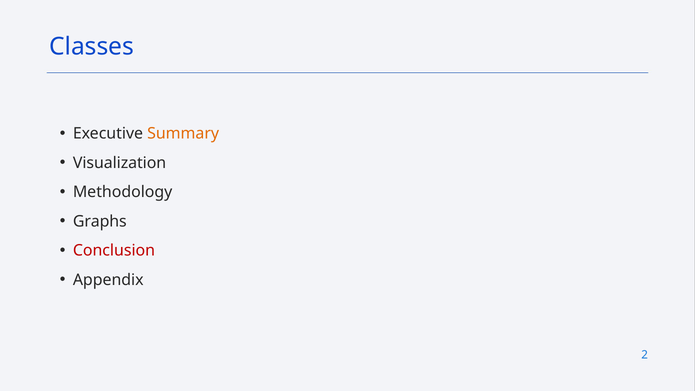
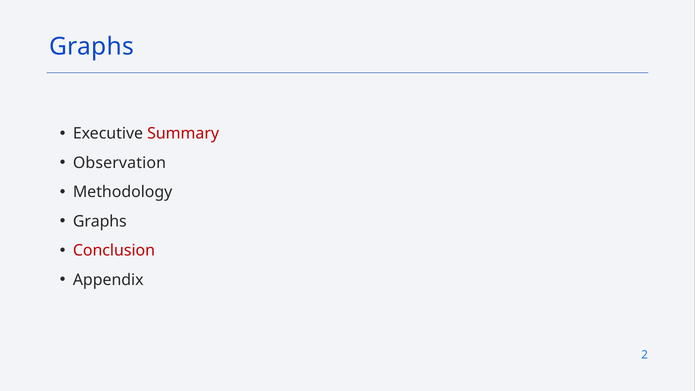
Classes at (92, 46): Classes -> Graphs
Summary colour: orange -> red
Visualization: Visualization -> Observation
